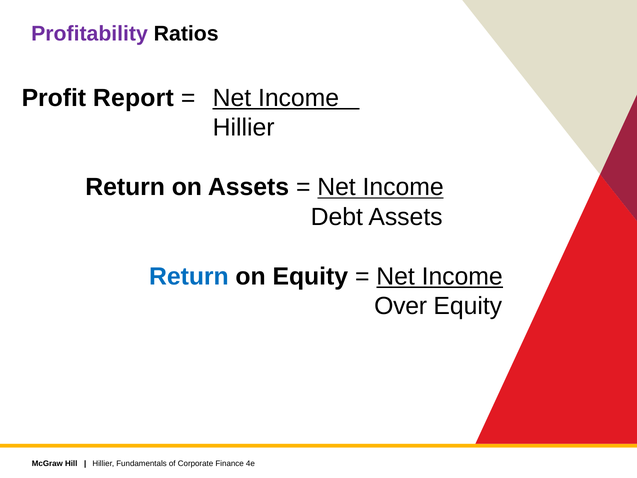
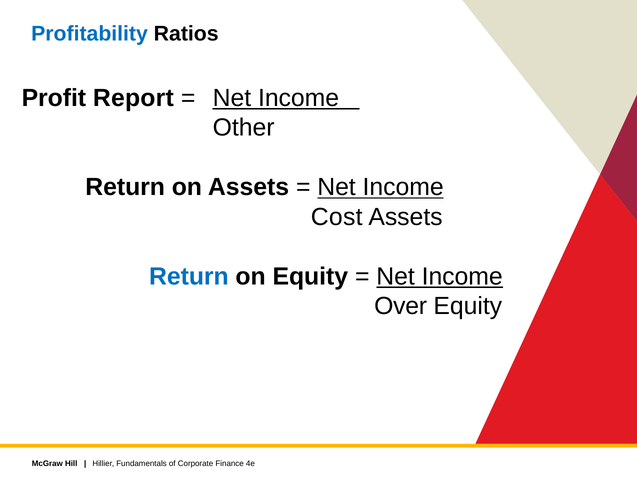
Profitability colour: purple -> blue
Hillier at (244, 128): Hillier -> Other
Debt: Debt -> Cost
